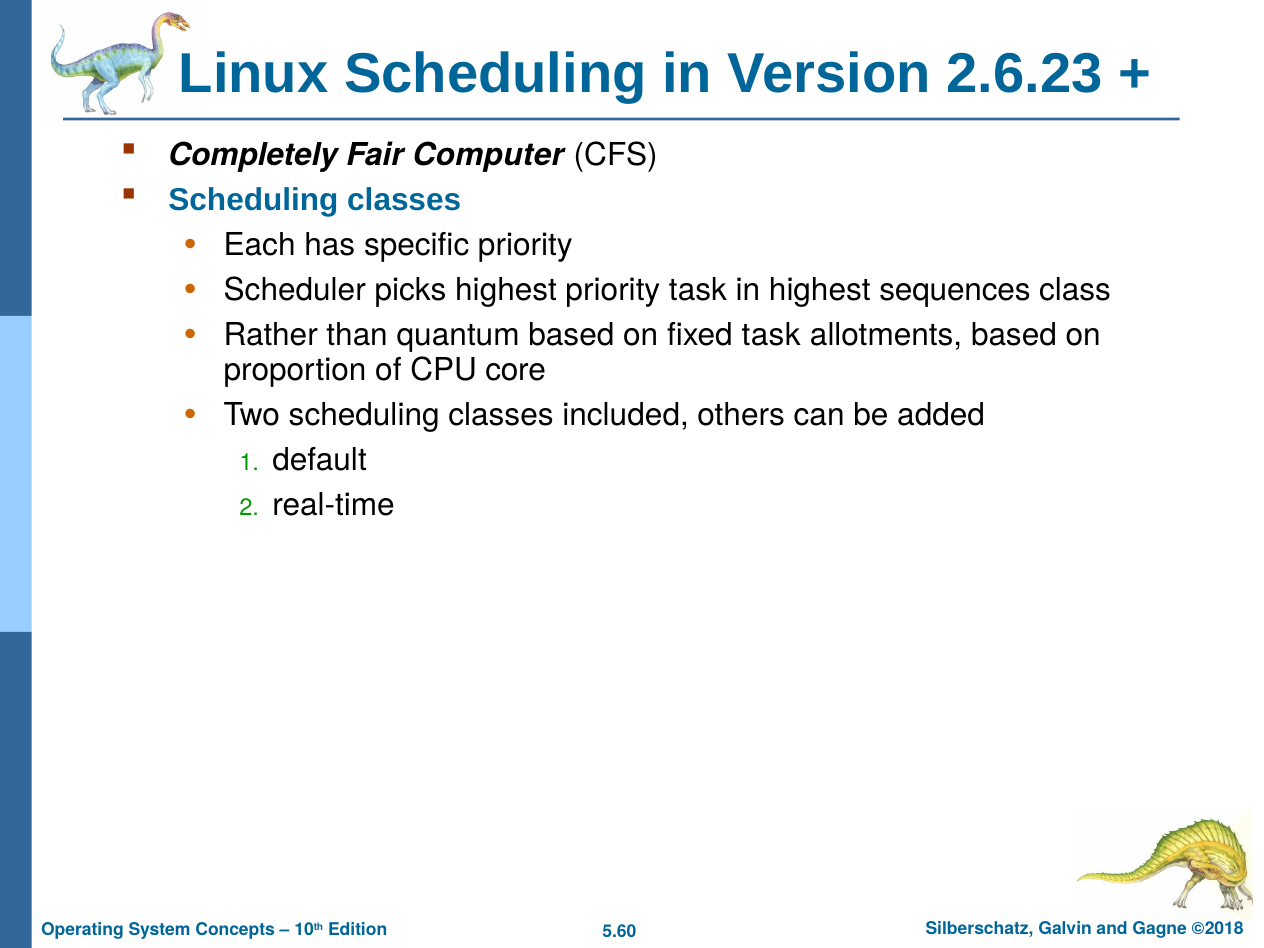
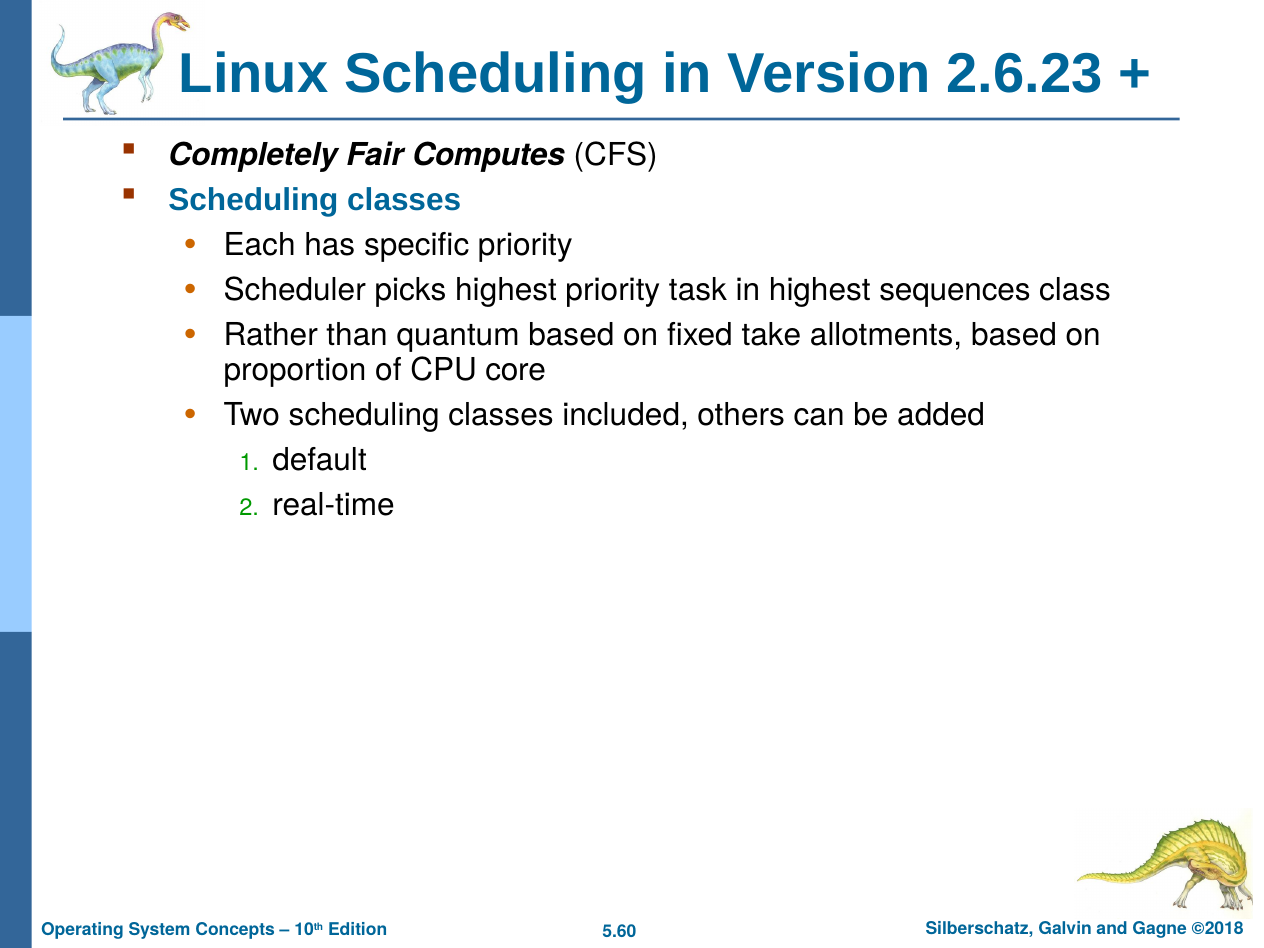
Computer: Computer -> Computes
fixed task: task -> take
